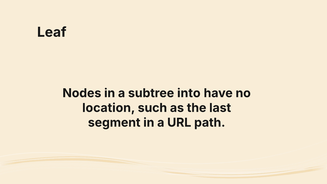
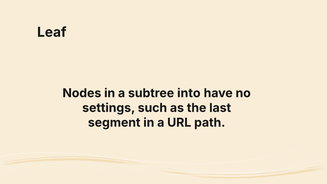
location: location -> settings
